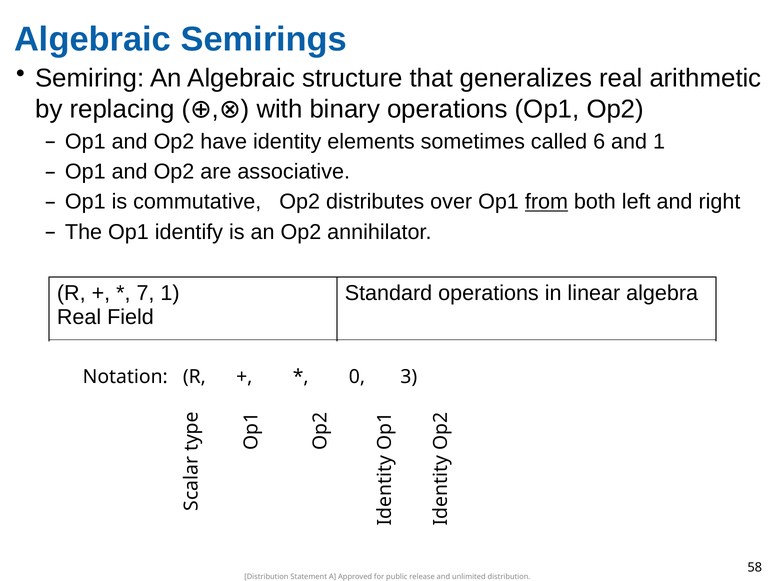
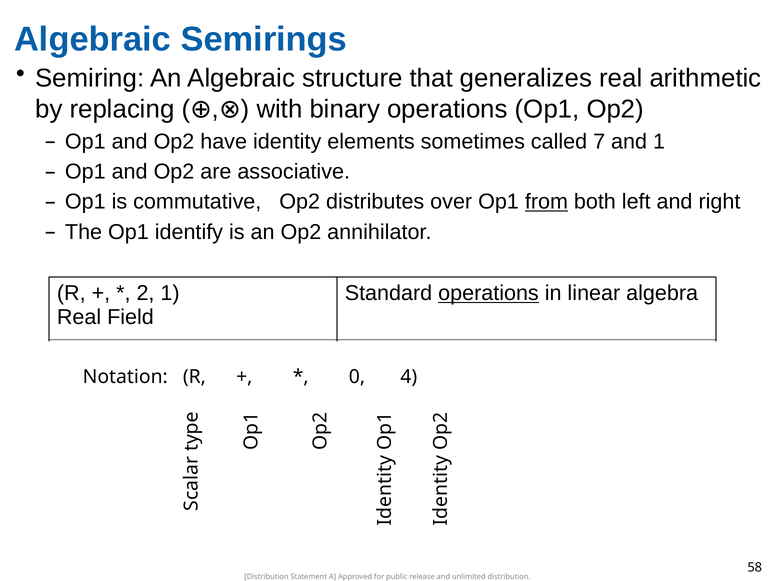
6: 6 -> 7
7 at (145, 293): 7 -> 2
operations at (488, 293) underline: none -> present
3: 3 -> 4
